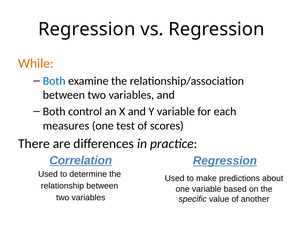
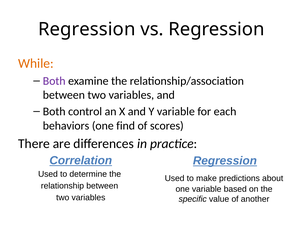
Both at (54, 81) colour: blue -> purple
measures: measures -> behaviors
test: test -> find
